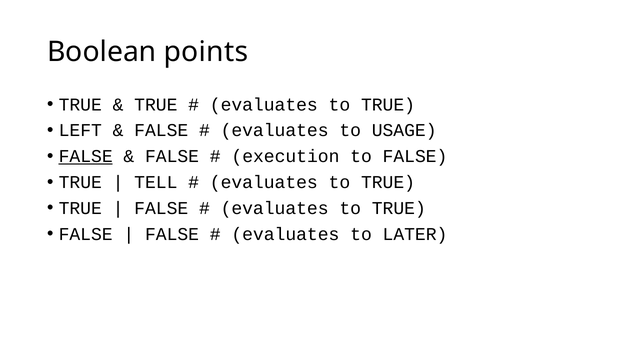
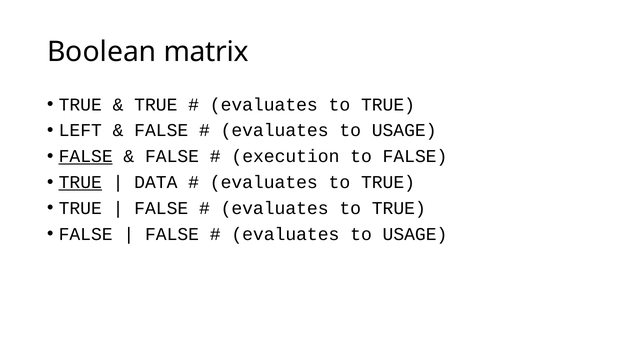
points: points -> matrix
TRUE at (80, 182) underline: none -> present
TELL: TELL -> DATA
LATER at (415, 234): LATER -> USAGE
